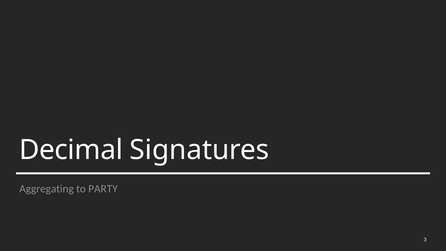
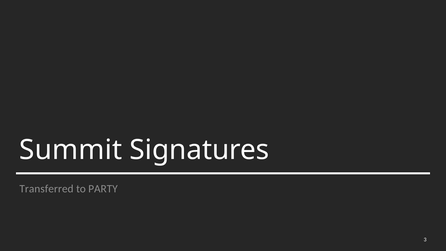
Decimal: Decimal -> Summit
Aggregating: Aggregating -> Transferred
